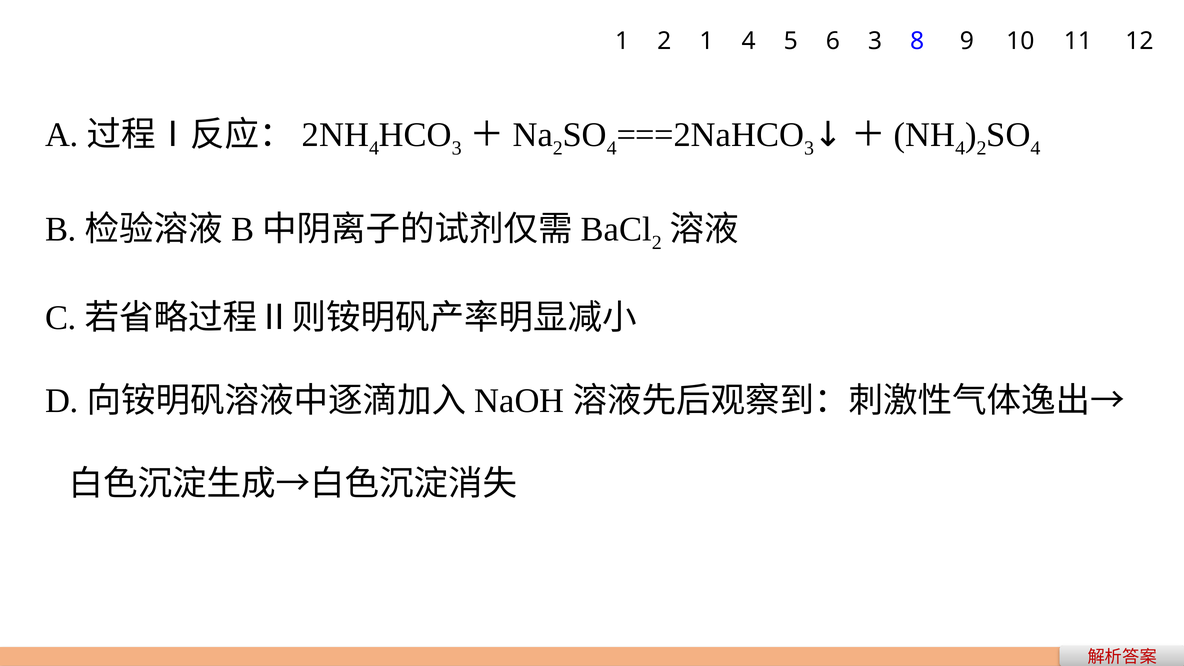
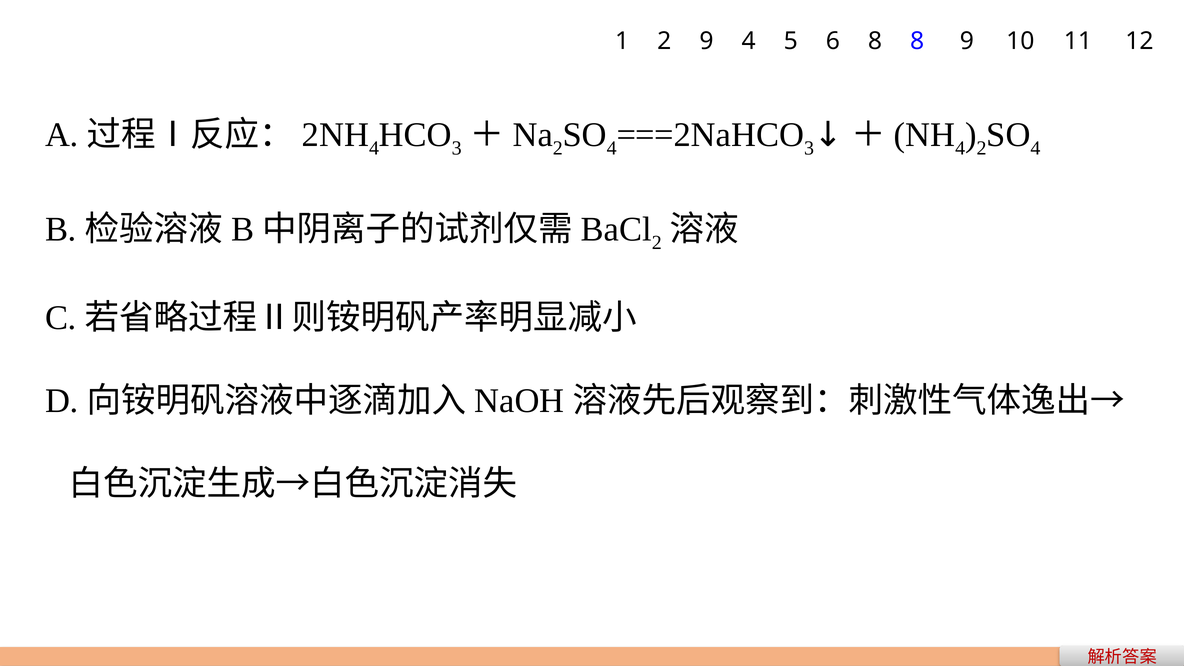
2 1: 1 -> 9
6 3: 3 -> 8
